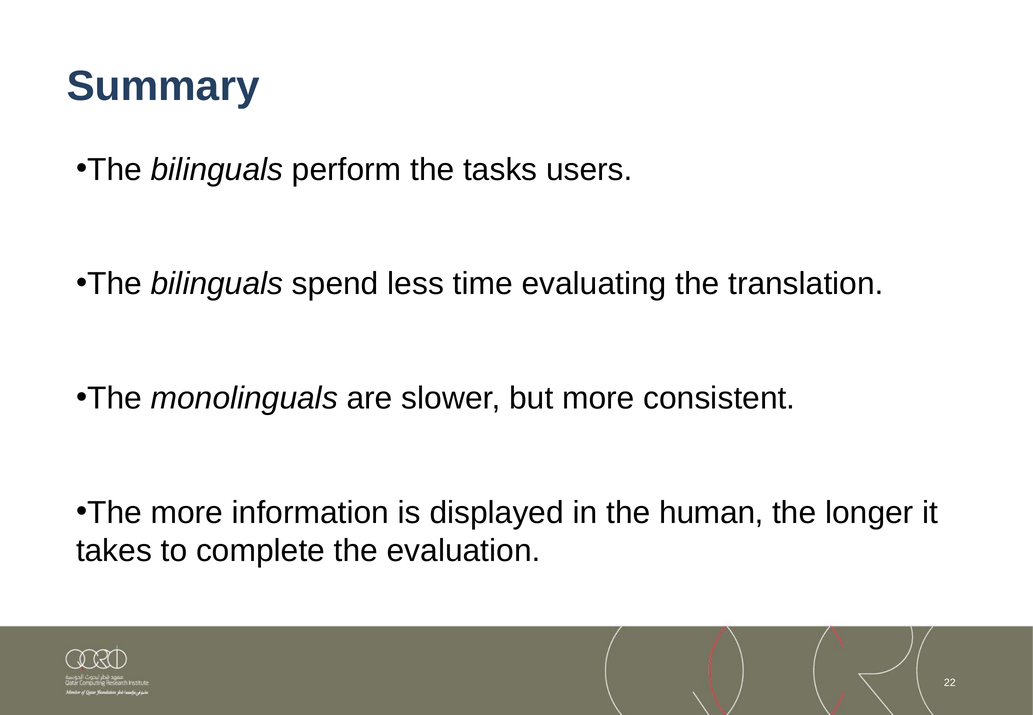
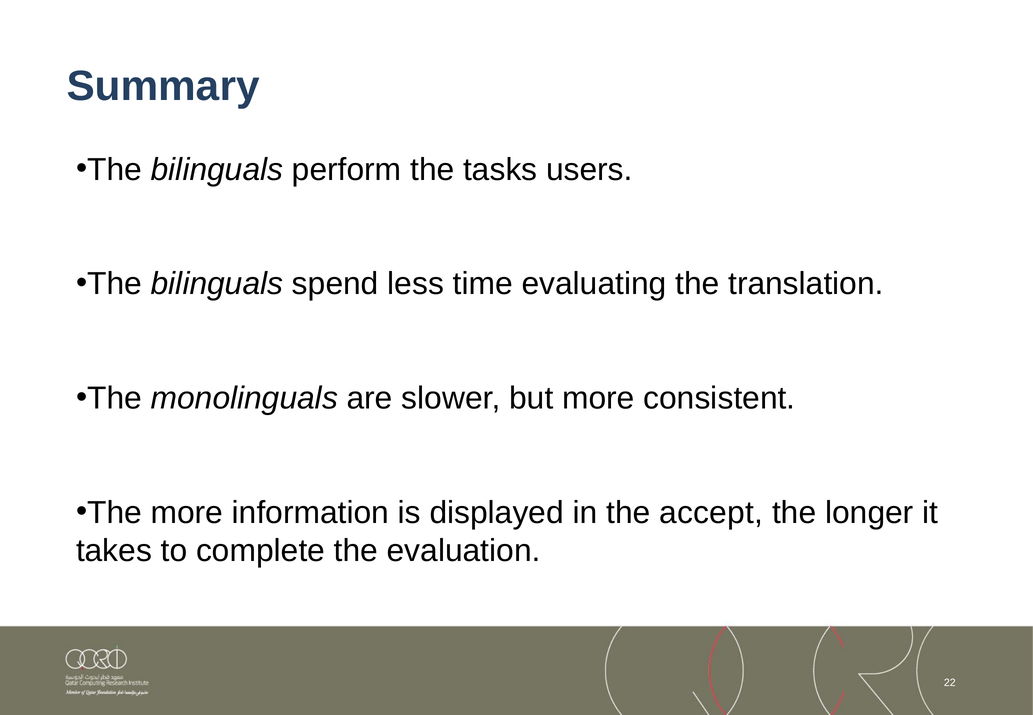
human: human -> accept
